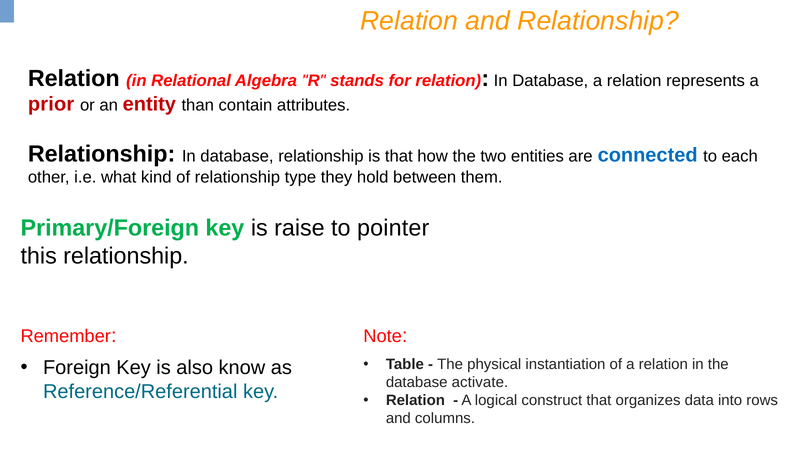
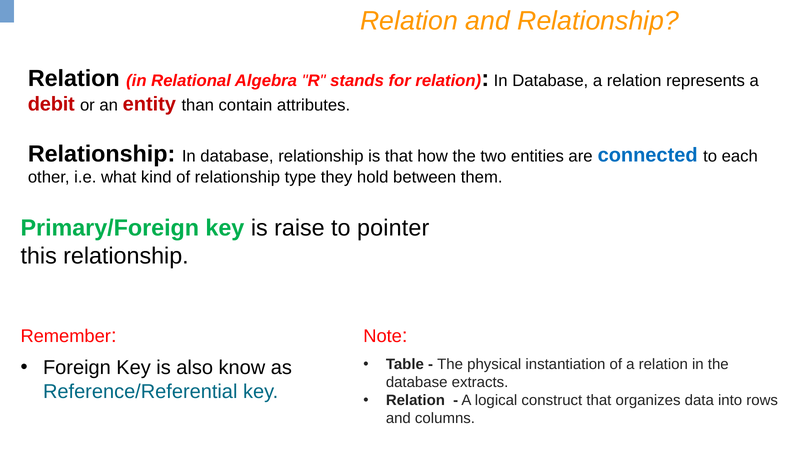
prior: prior -> debit
activate: activate -> extracts
